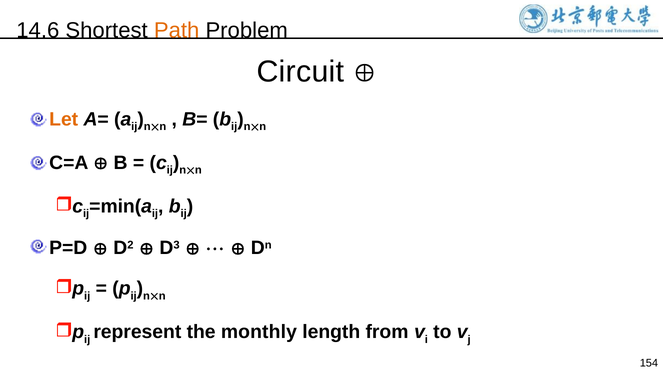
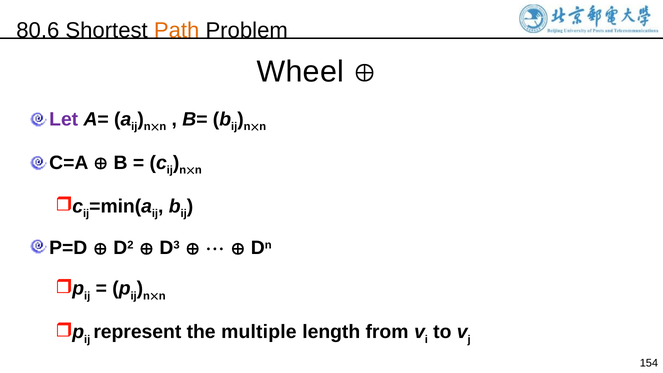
14.6: 14.6 -> 80.6
Circuit: Circuit -> Wheel
Let colour: orange -> purple
monthly: monthly -> multiple
